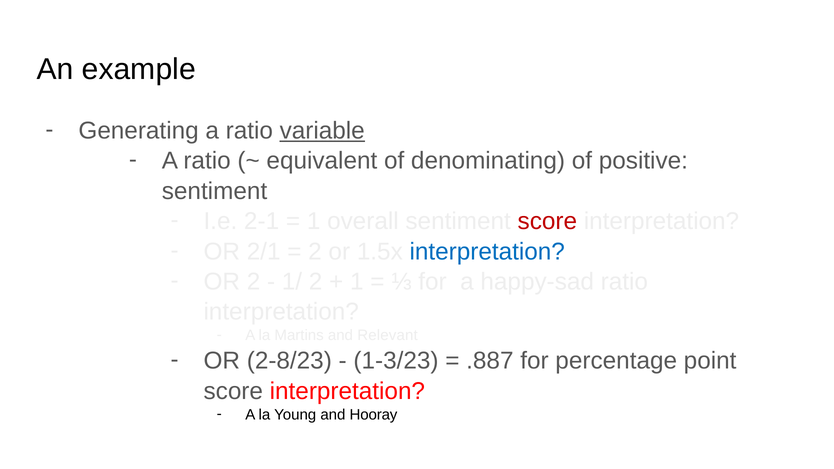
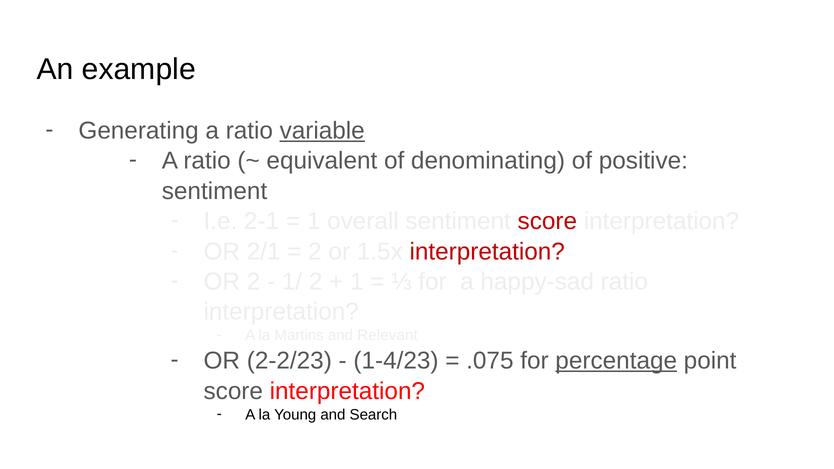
interpretation at (487, 252) colour: blue -> red
2-8/23: 2-8/23 -> 2-2/23
1-3/23: 1-3/23 -> 1-4/23
.887: .887 -> .075
percentage underline: none -> present
Hooray: Hooray -> Search
